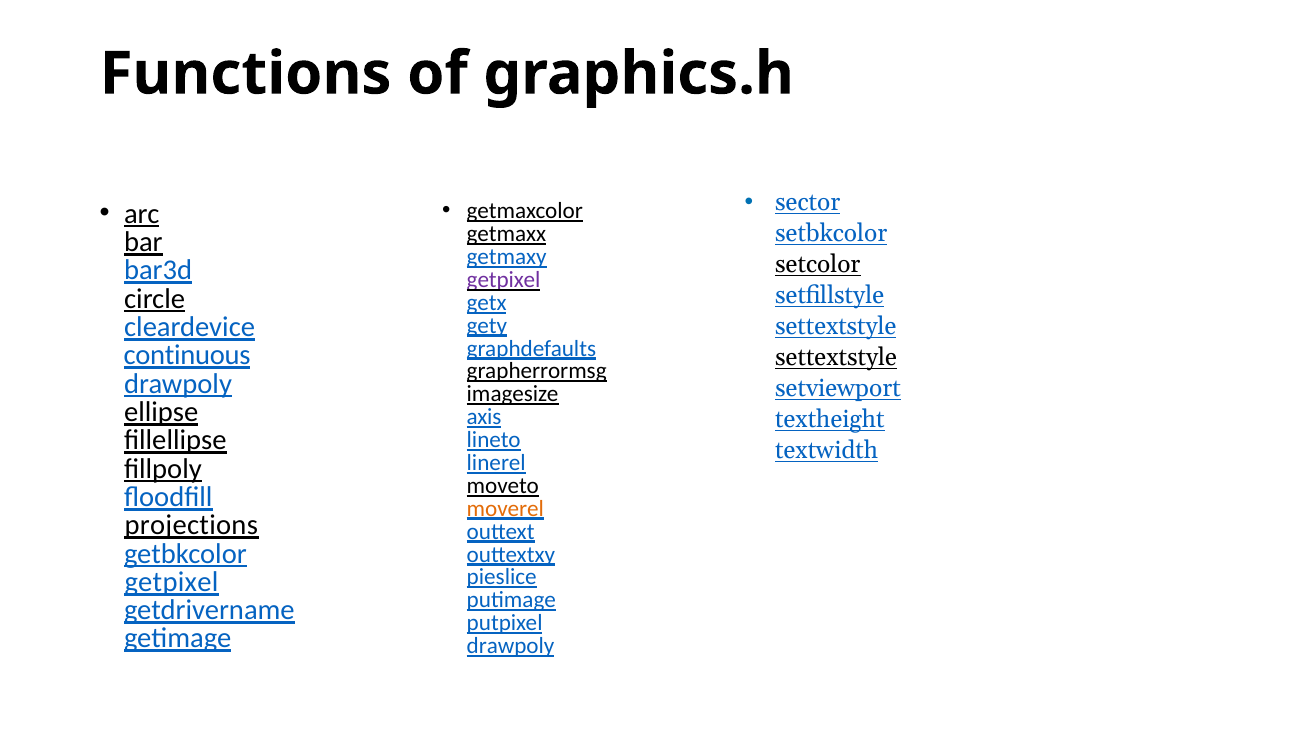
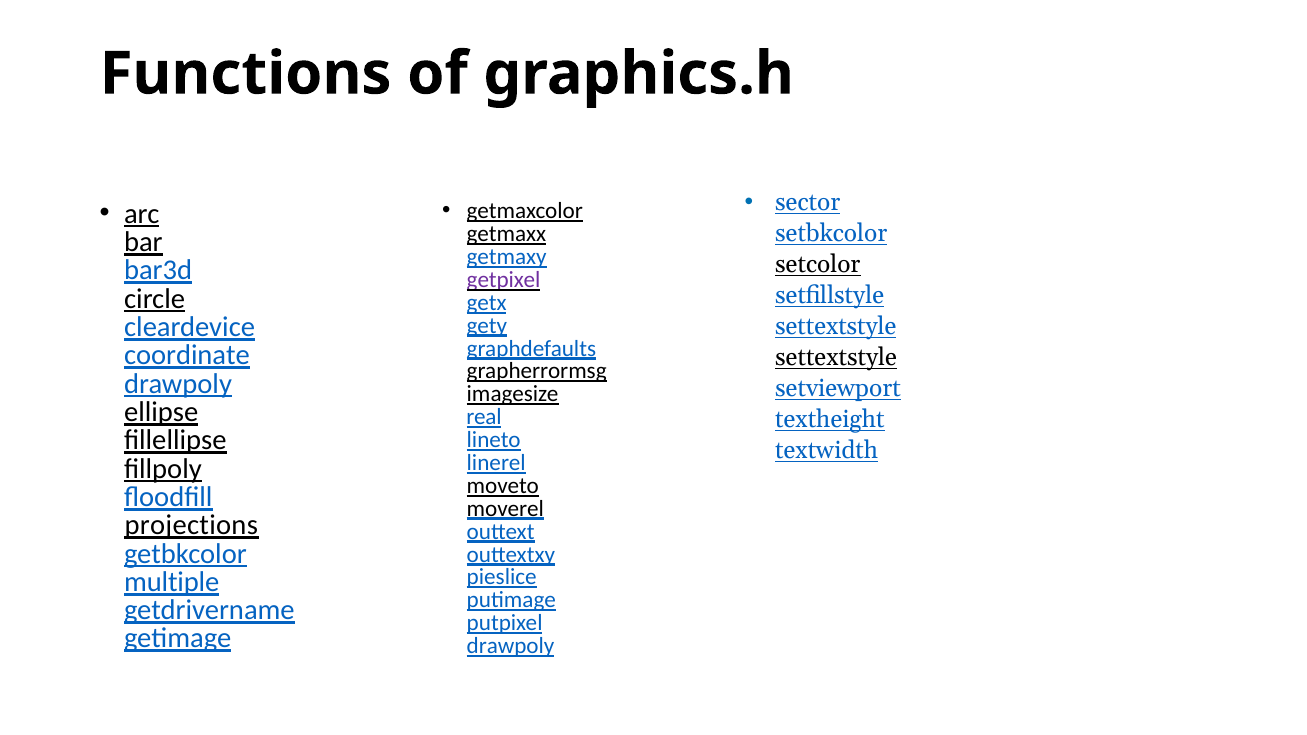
continuous: continuous -> coordinate
axis: axis -> real
moverel colour: orange -> black
getpixel at (171, 582): getpixel -> multiple
